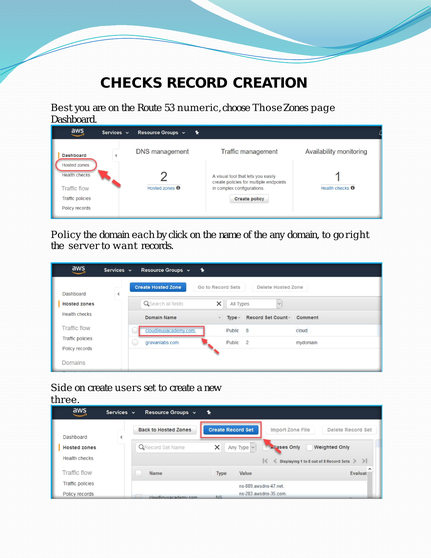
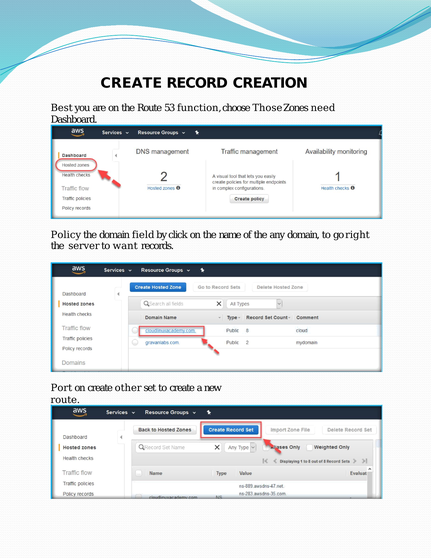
CHECKS at (131, 83): CHECKS -> CREATE
numeric: numeric -> function
page: page -> need
each: each -> field
Side: Side -> Port
users: users -> other
three at (65, 400): three -> route
